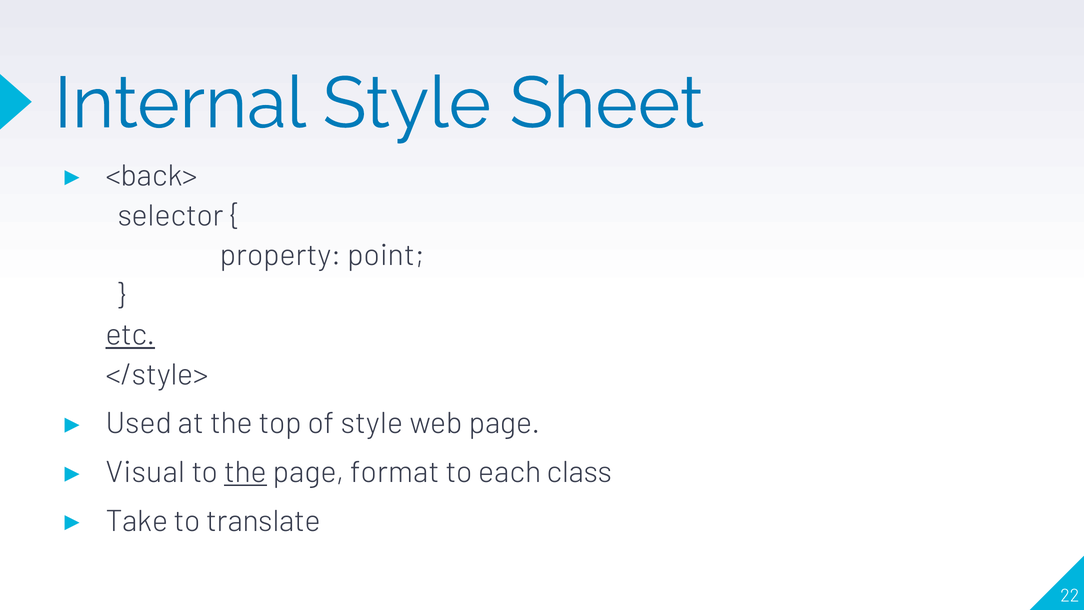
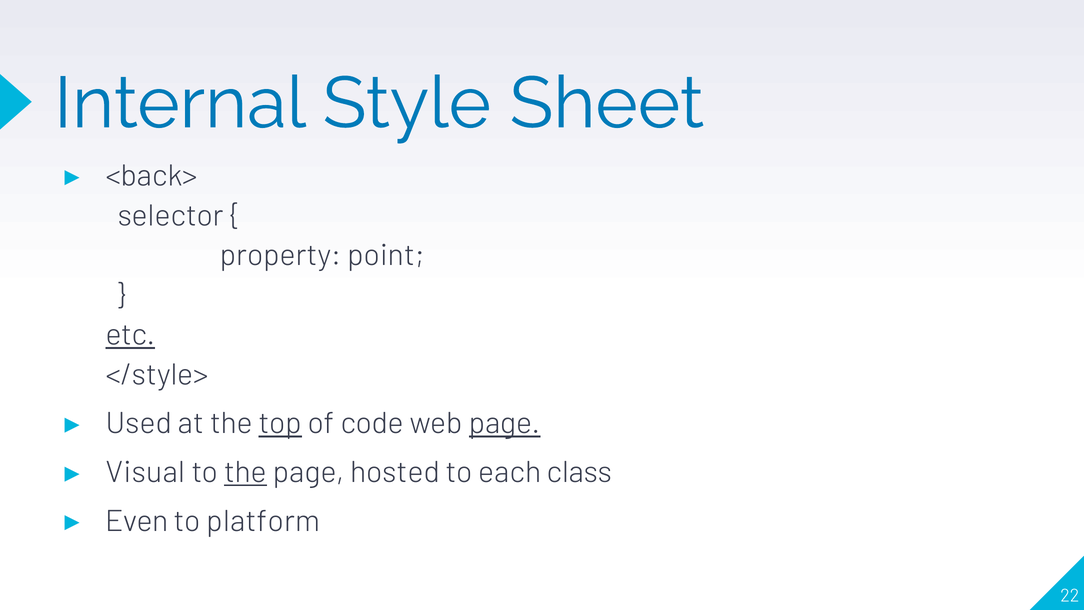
top underline: none -> present
of style: style -> code
page at (505, 423) underline: none -> present
format: format -> hosted
Take: Take -> Even
translate: translate -> platform
